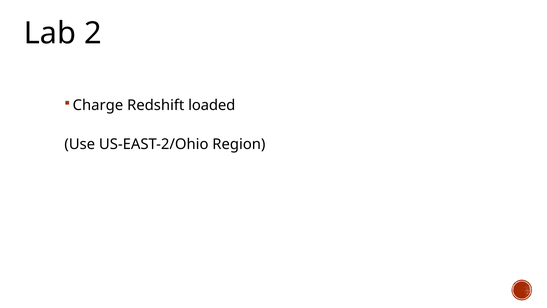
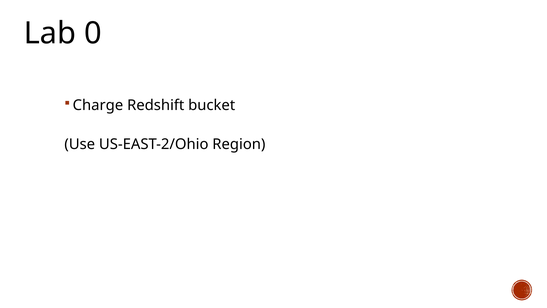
2: 2 -> 0
loaded: loaded -> bucket
